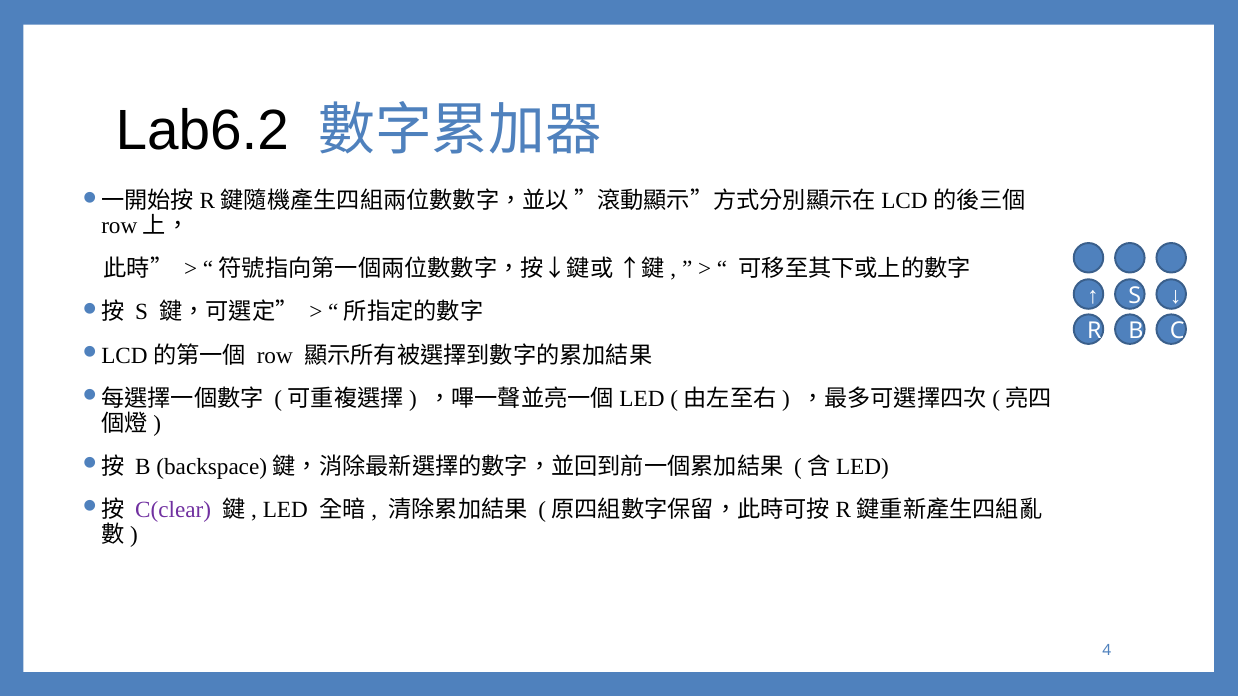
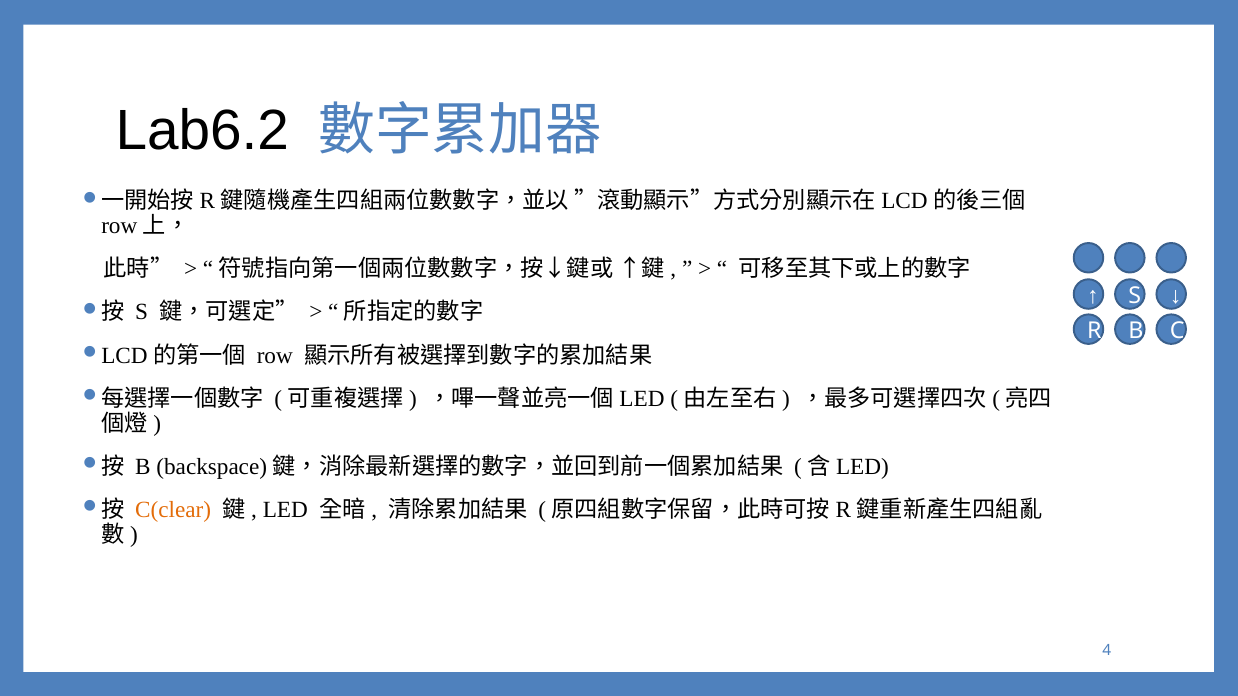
C(clear colour: purple -> orange
